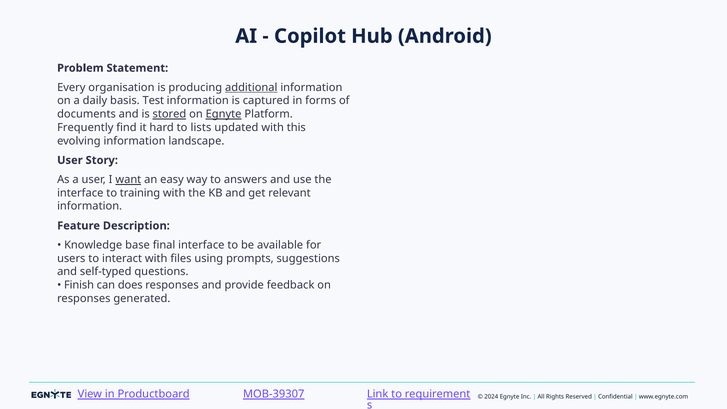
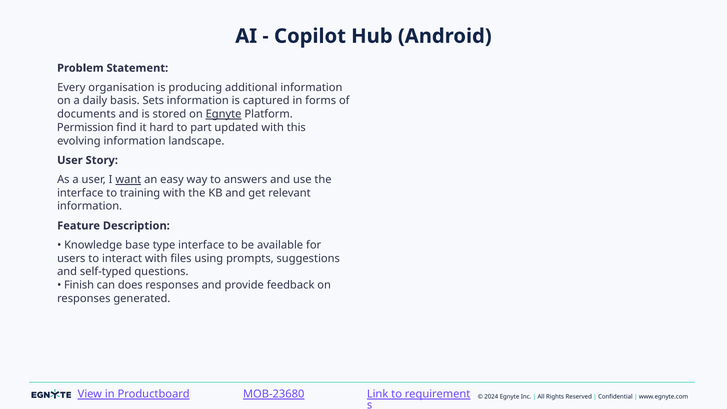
additional underline: present -> none
Test: Test -> Sets
stored underline: present -> none
Frequently: Frequently -> Permission
lists: lists -> part
final: final -> type
MOB-39307: MOB-39307 -> MOB-23680
